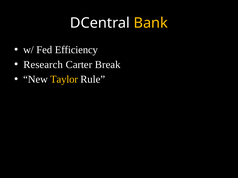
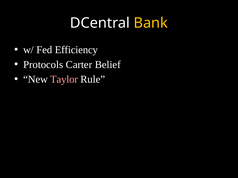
Research: Research -> Protocols
Break: Break -> Belief
Taylor colour: yellow -> pink
